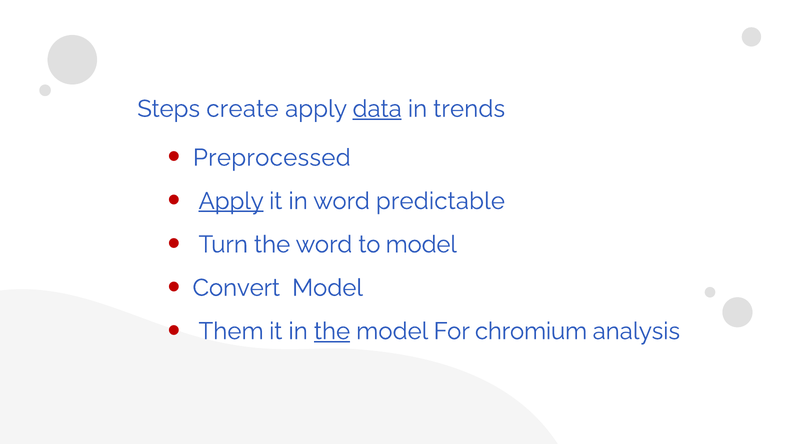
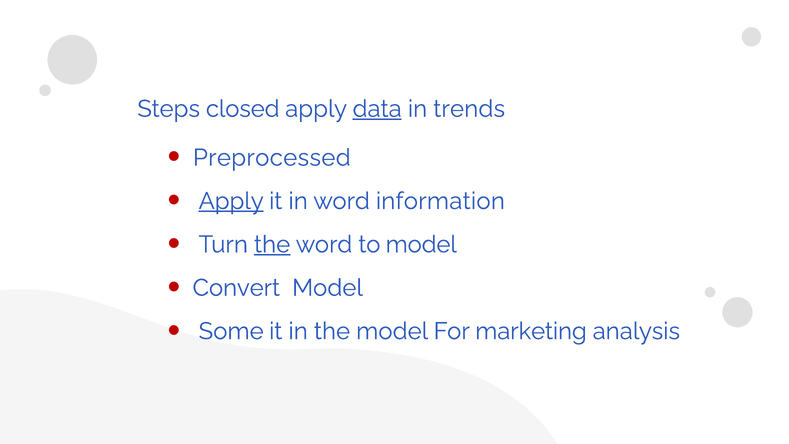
create: create -> closed
predictable: predictable -> information
the at (272, 244) underline: none -> present
Them: Them -> Some
the at (332, 331) underline: present -> none
chromium: chromium -> marketing
